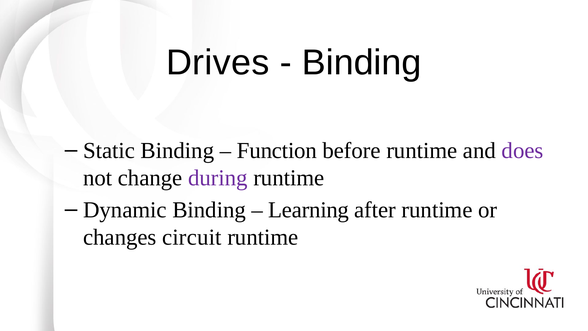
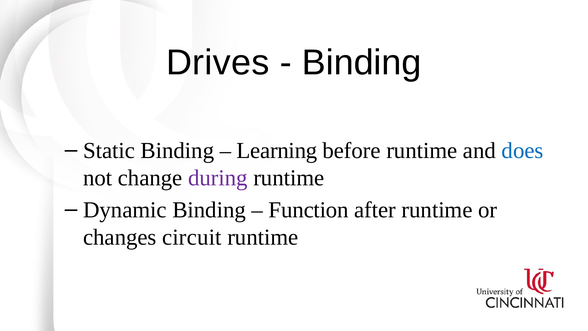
Function: Function -> Learning
does colour: purple -> blue
Learning: Learning -> Function
